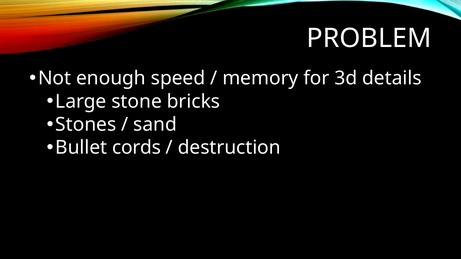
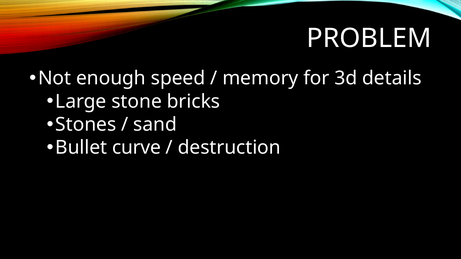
cords: cords -> curve
